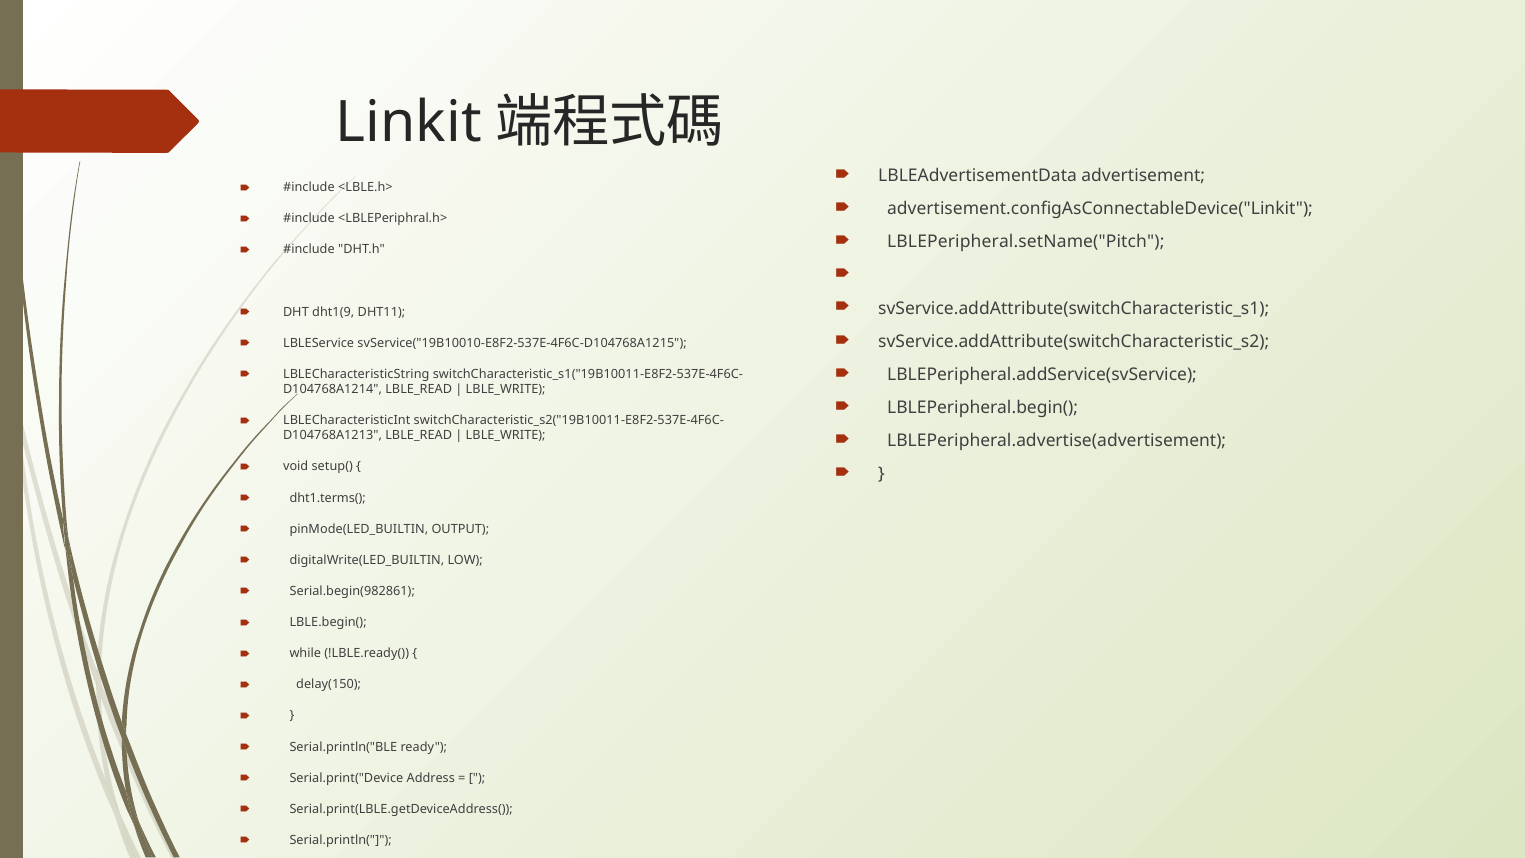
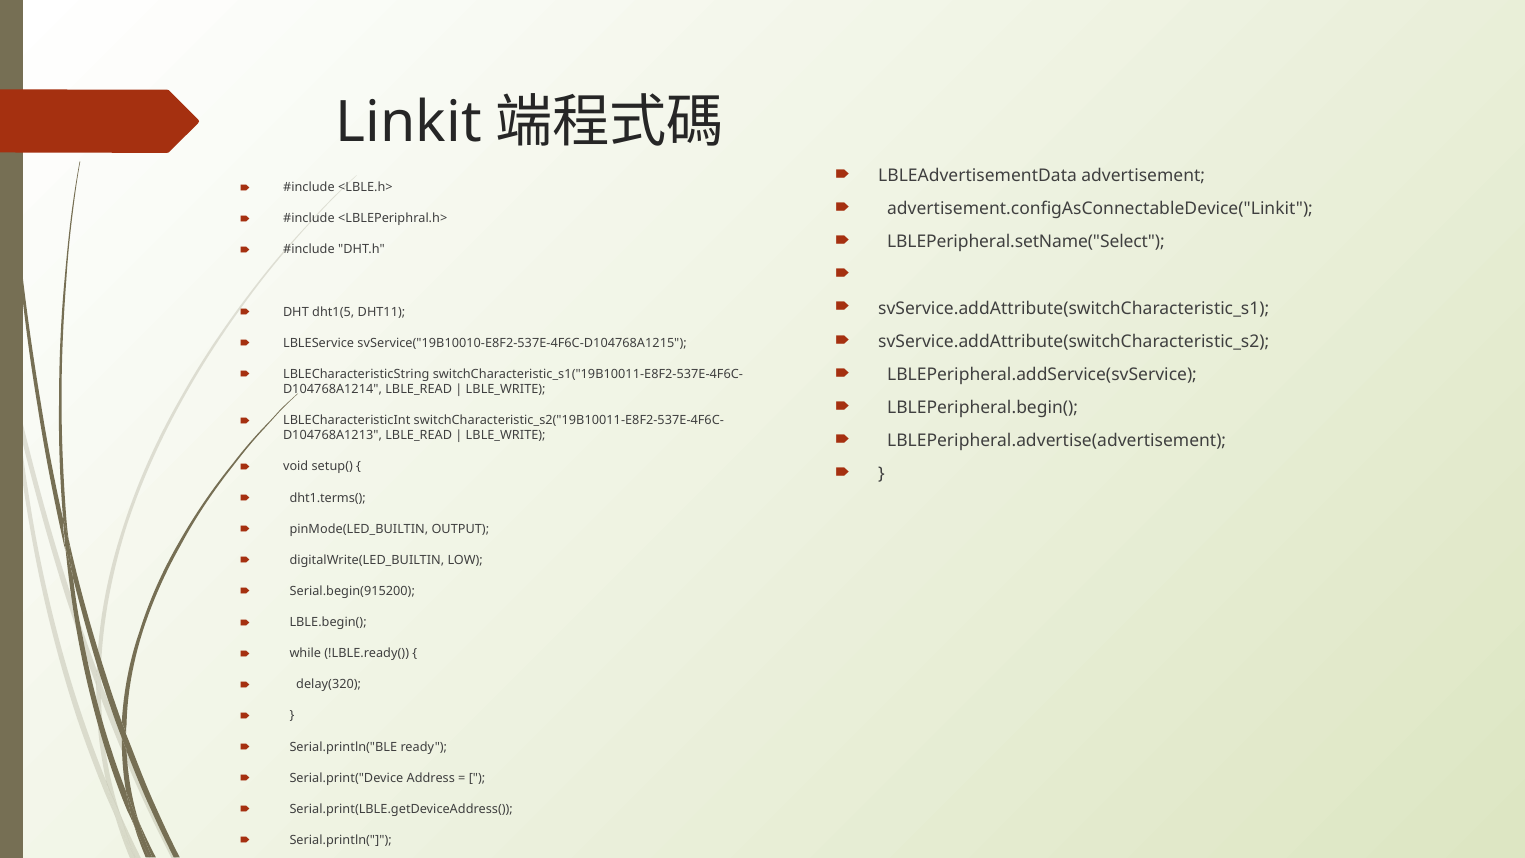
LBLEPeripheral.setName("Pitch: LBLEPeripheral.setName("Pitch -> LBLEPeripheral.setName("Select
dht1(9: dht1(9 -> dht1(5
Serial.begin(982861: Serial.begin(982861 -> Serial.begin(915200
delay(150: delay(150 -> delay(320
